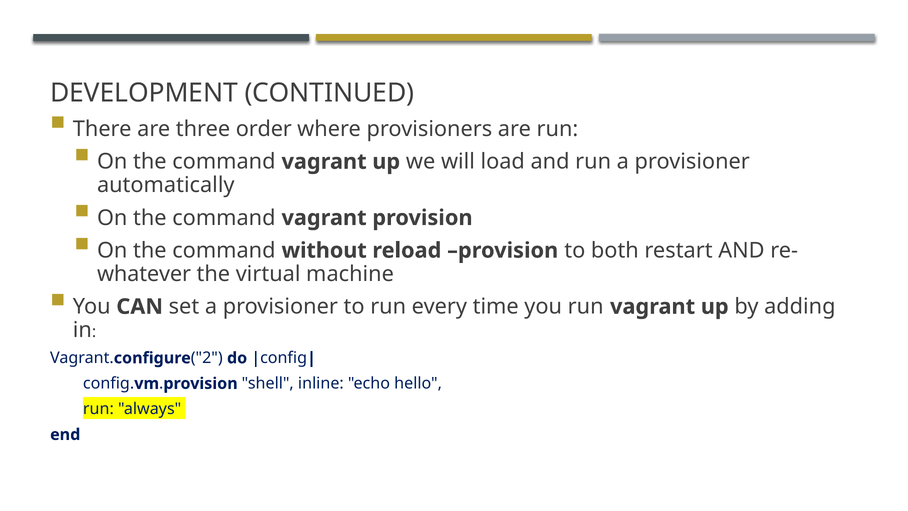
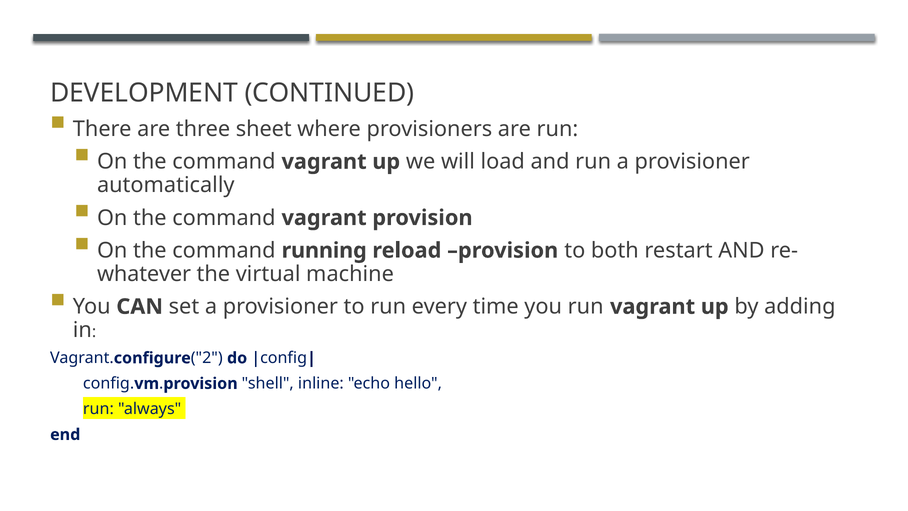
order: order -> sheet
without: without -> running
